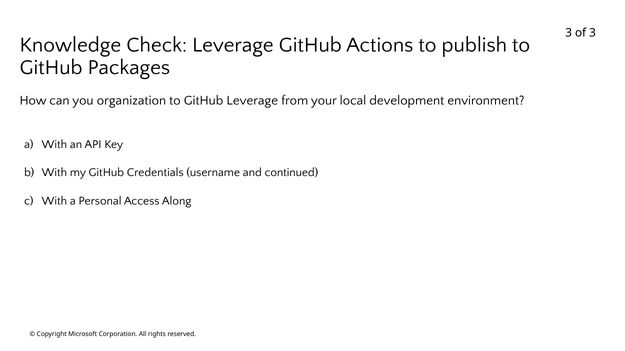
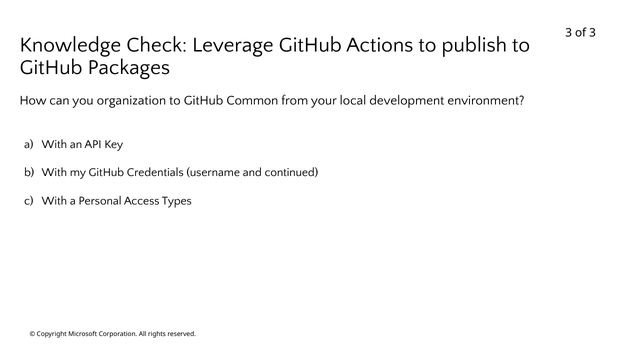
GitHub Leverage: Leverage -> Common
Along: Along -> Types
